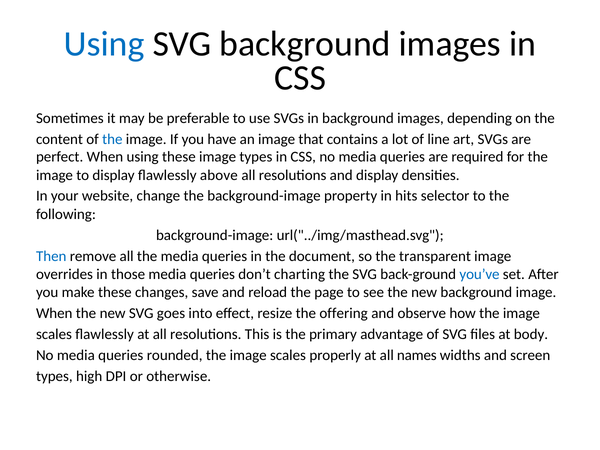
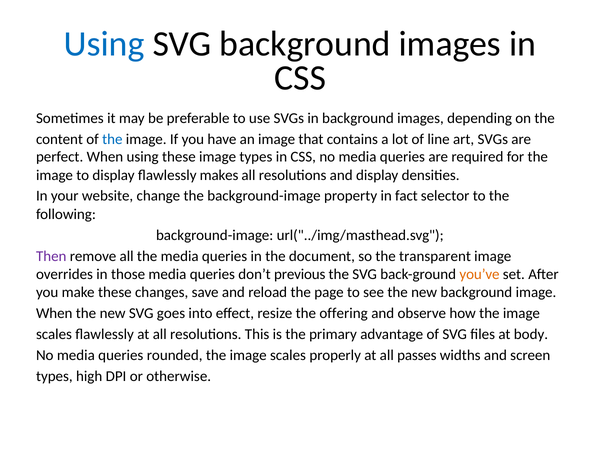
above: above -> makes
hits: hits -> fact
Then colour: blue -> purple
charting: charting -> previous
you’ve colour: blue -> orange
names: names -> passes
